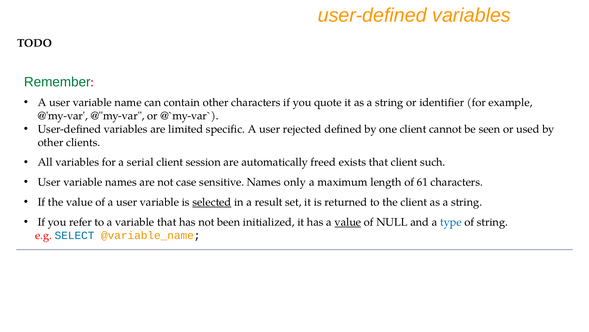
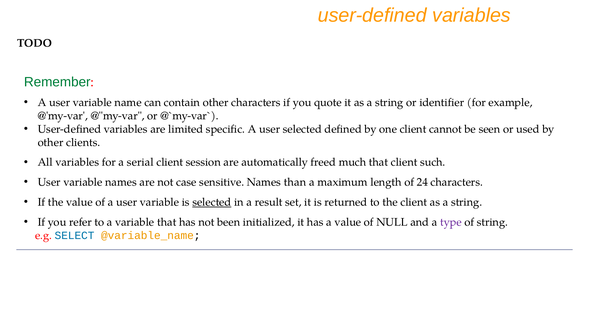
user rejected: rejected -> selected
exists: exists -> much
only: only -> than
61: 61 -> 24
value at (348, 222) underline: present -> none
type colour: blue -> purple
